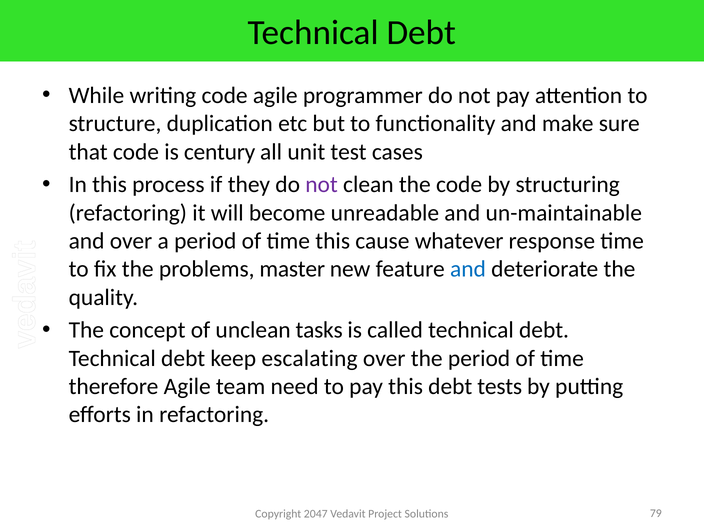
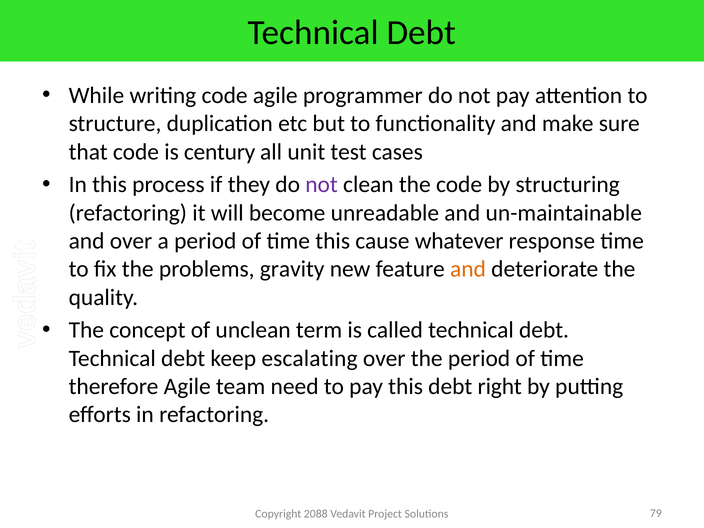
master: master -> gravity
and at (468, 269) colour: blue -> orange
tasks: tasks -> term
tests: tests -> right
2047: 2047 -> 2088
